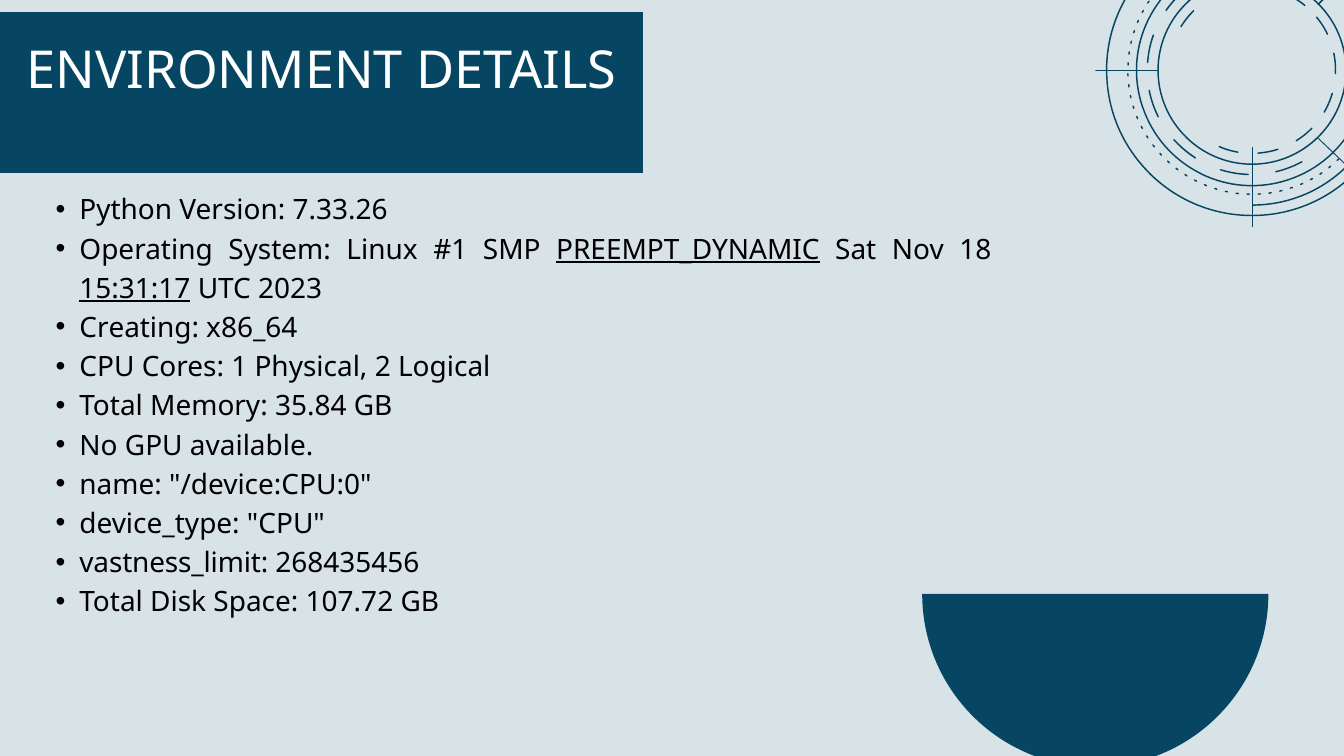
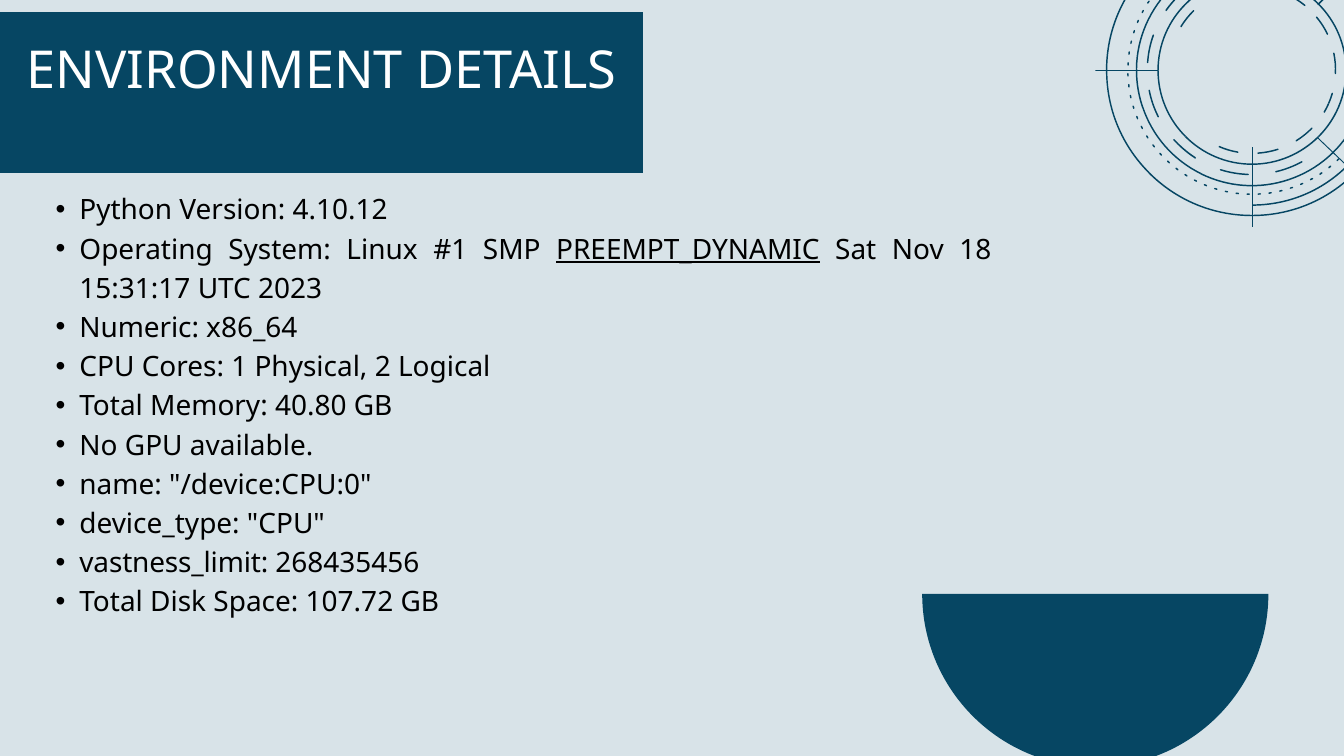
7.33.26: 7.33.26 -> 4.10.12
15:31:17 underline: present -> none
Creating: Creating -> Numeric
35.84: 35.84 -> 40.80
